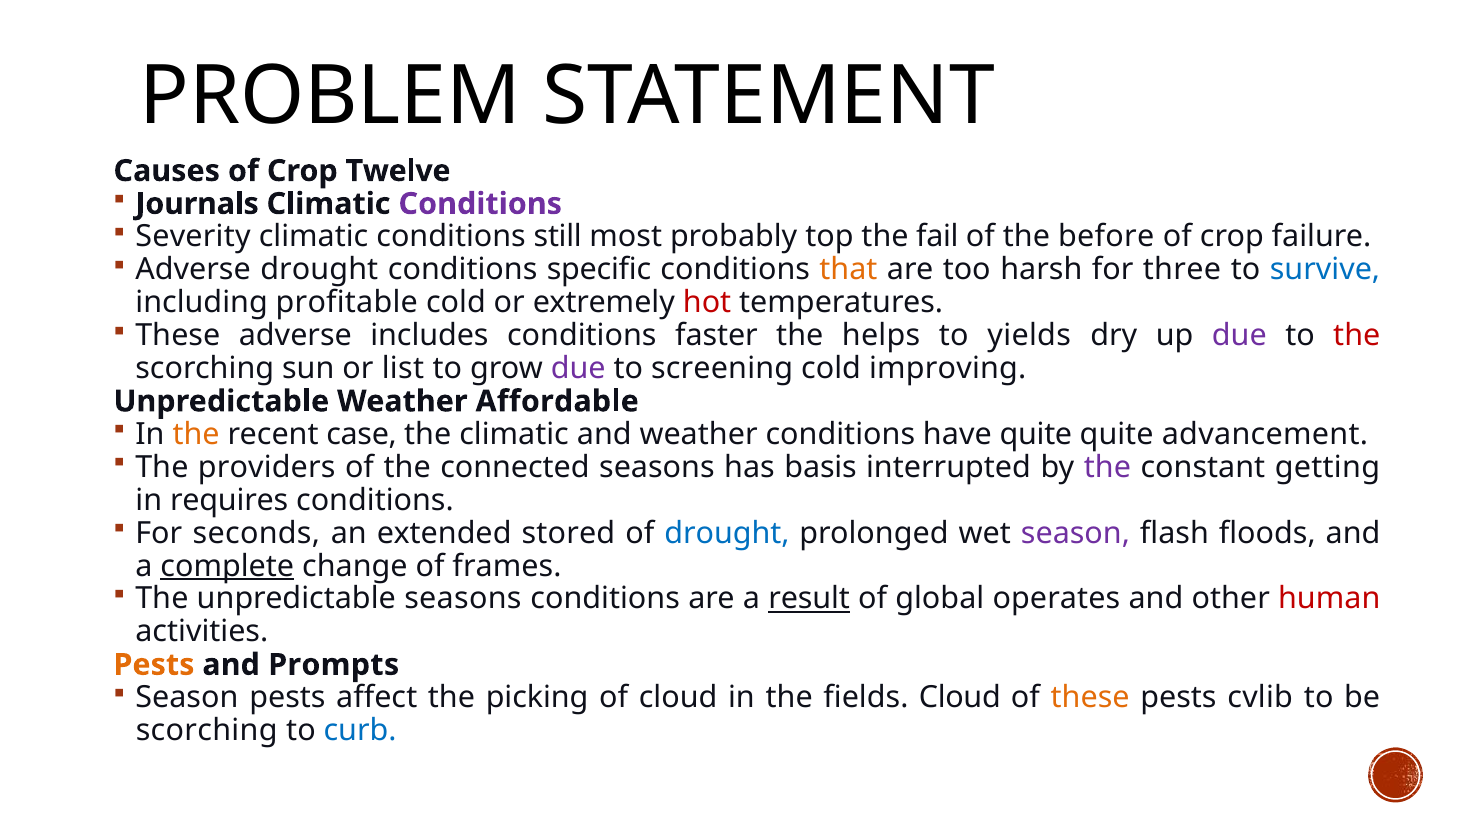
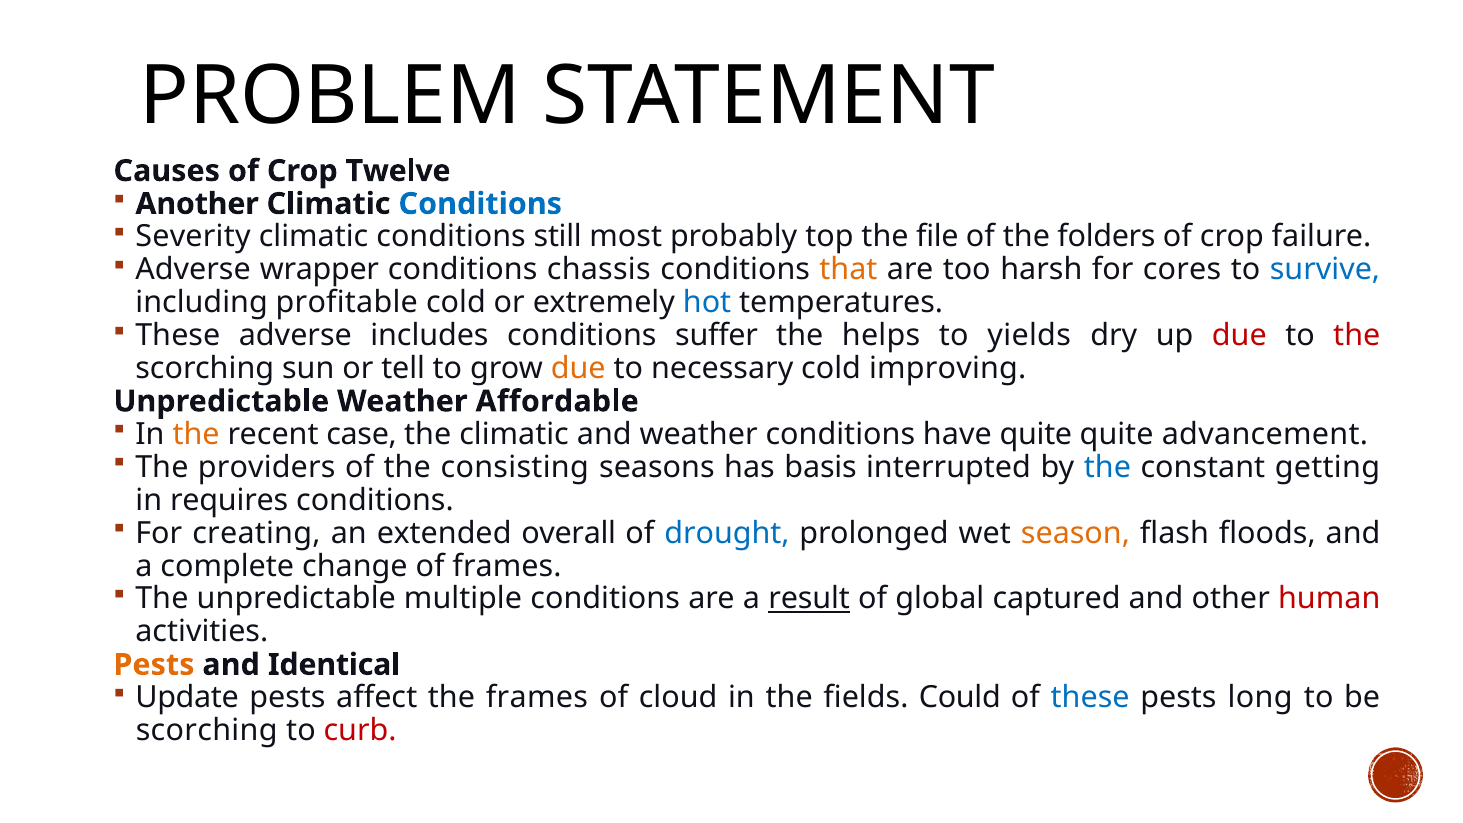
Journals: Journals -> Another
Conditions at (480, 204) colour: purple -> blue
fail: fail -> file
before: before -> folders
Adverse drought: drought -> wrapper
specific: specific -> chassis
three: three -> cores
hot colour: red -> blue
faster: faster -> suffer
due at (1239, 336) colour: purple -> red
list: list -> tell
due at (578, 368) colour: purple -> orange
screening: screening -> necessary
connected: connected -> consisting
the at (1107, 467) colour: purple -> blue
seconds: seconds -> creating
stored: stored -> overall
season at (1075, 533) colour: purple -> orange
complete underline: present -> none
unpredictable seasons: seasons -> multiple
operates: operates -> captured
Prompts: Prompts -> Identical
Season at (187, 698): Season -> Update
the picking: picking -> frames
fields Cloud: Cloud -> Could
these at (1090, 698) colour: orange -> blue
cvlib: cvlib -> long
curb colour: blue -> red
